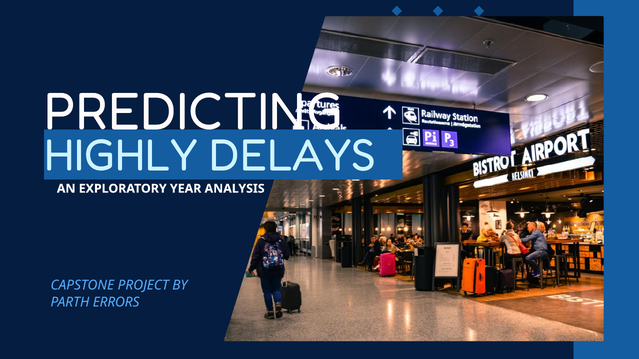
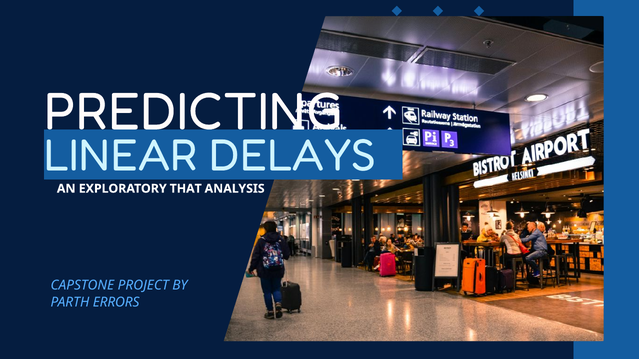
HIGHLY: HIGHLY -> LINEAR
YEAR: YEAR -> THAT
